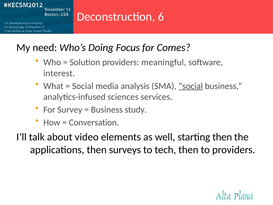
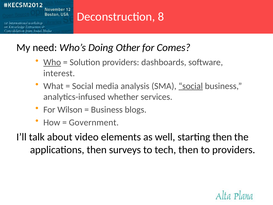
6: 6 -> 8
Focus: Focus -> Other
Who underline: none -> present
meaningful: meaningful -> dashboards
sciences: sciences -> whether
Survey: Survey -> Wilson
study: study -> blogs
Conversation: Conversation -> Government
